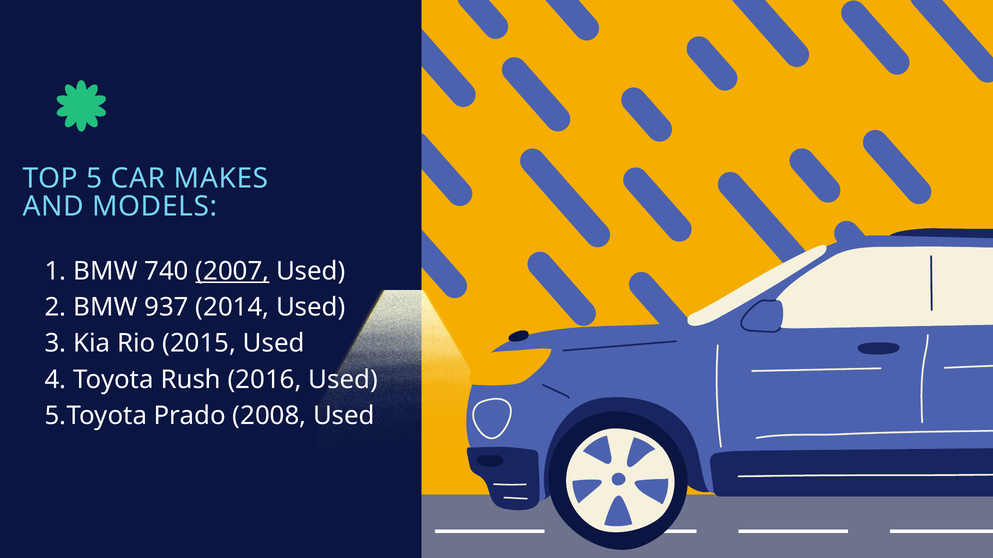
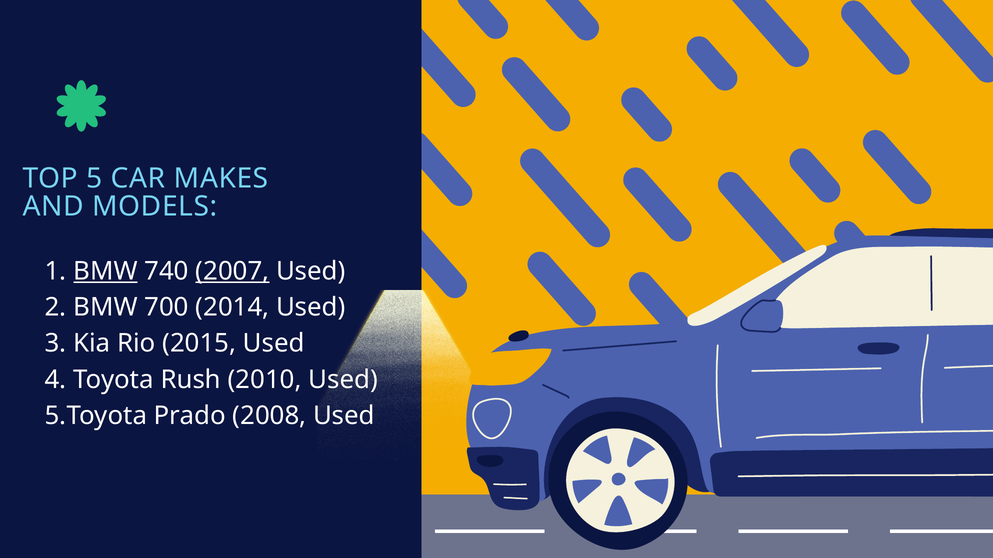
BMW at (105, 271) underline: none -> present
937: 937 -> 700
2016: 2016 -> 2010
